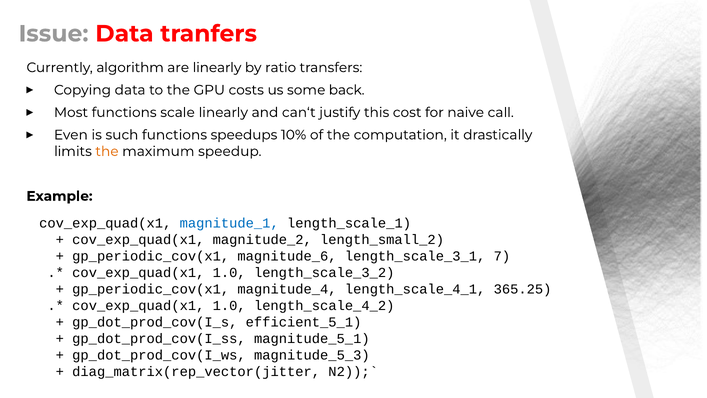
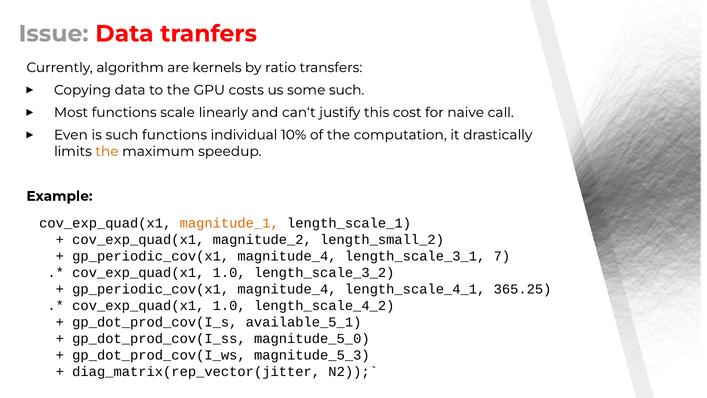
are linearly: linearly -> kernels
some back: back -> such
speedups: speedups -> individual
magnitude_1 colour: blue -> orange
magnitude_6 at (287, 256): magnitude_6 -> magnitude_4
efficient_5_1: efficient_5_1 -> available_5_1
magnitude_5_1: magnitude_5_1 -> magnitude_5_0
